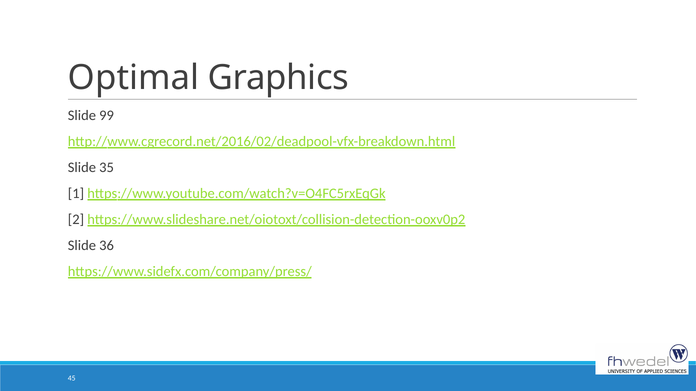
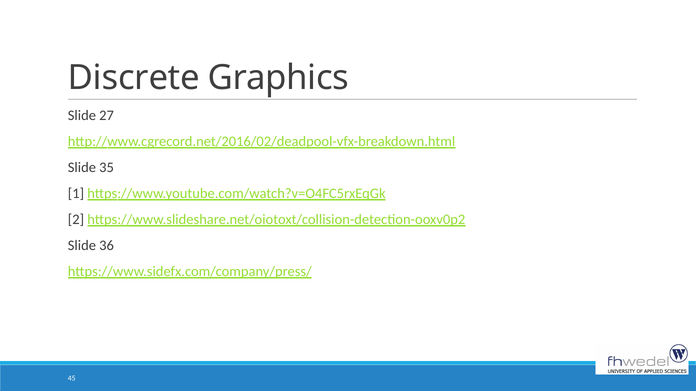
Optimal: Optimal -> Discrete
99: 99 -> 27
